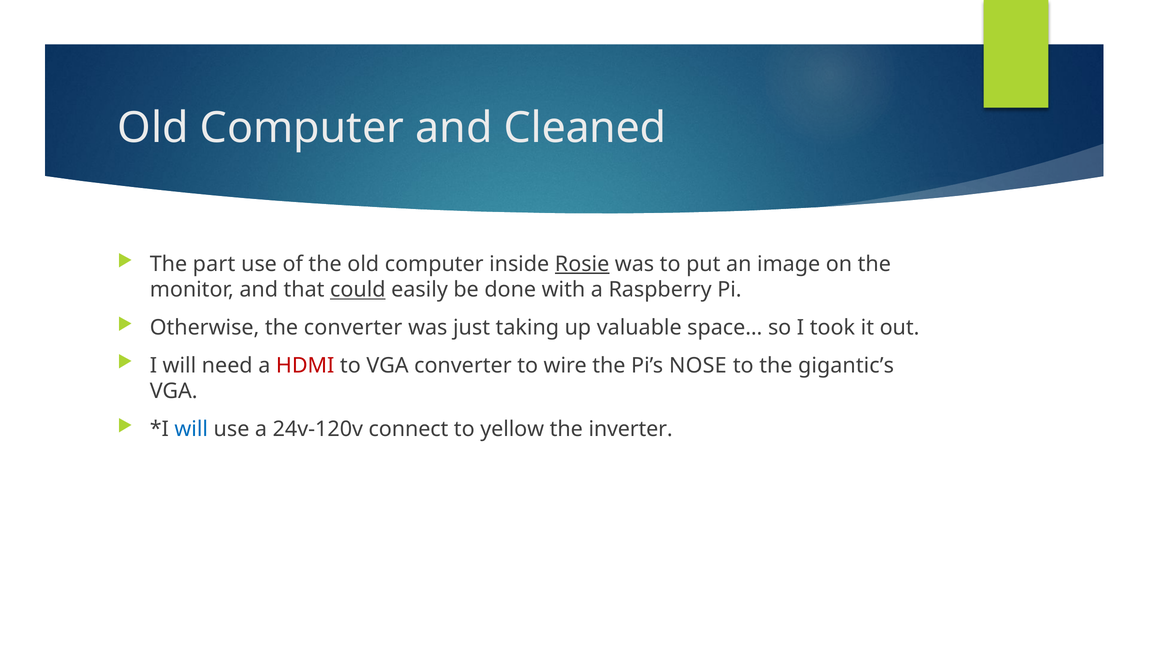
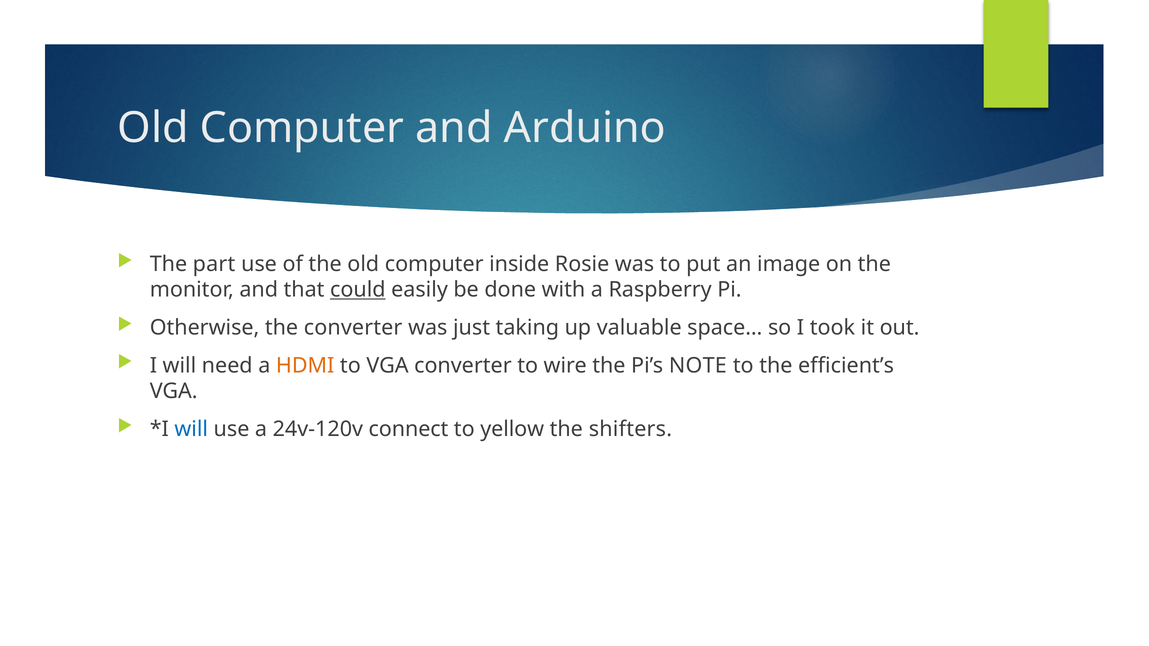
Cleaned: Cleaned -> Arduino
Rosie underline: present -> none
HDMI colour: red -> orange
NOSE: NOSE -> NOTE
gigantic’s: gigantic’s -> efficient’s
inverter: inverter -> shifters
